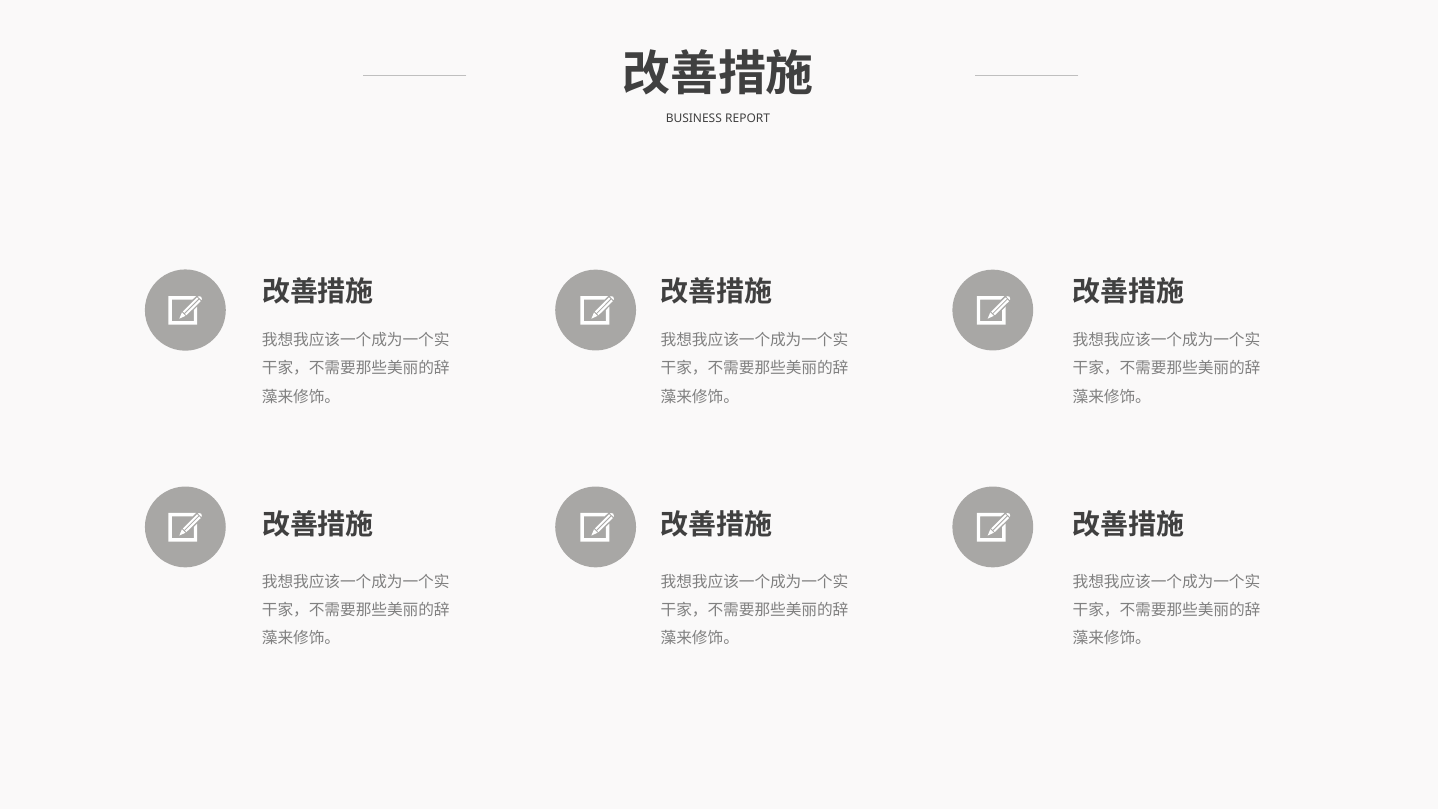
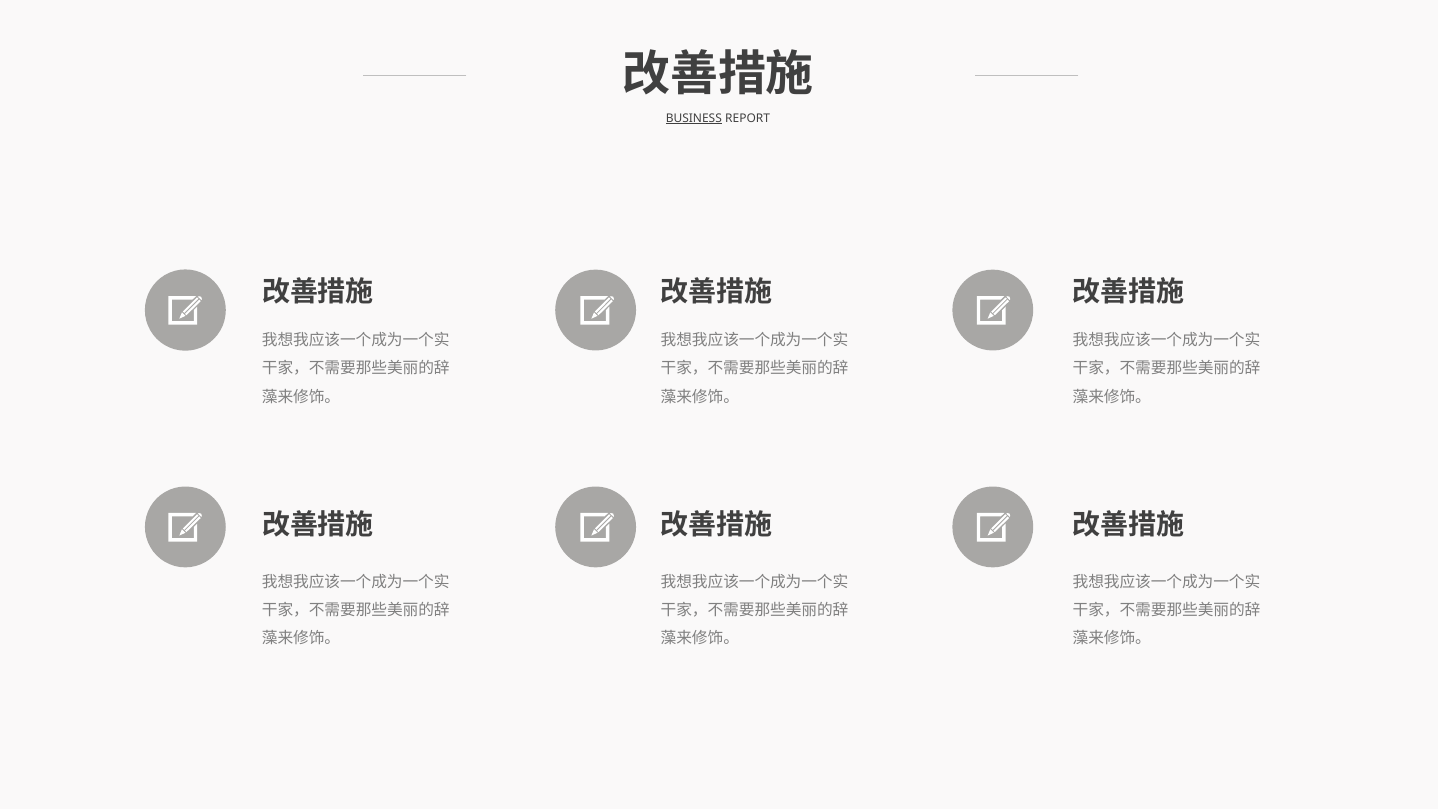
BUSINESS underline: none -> present
